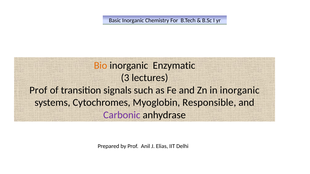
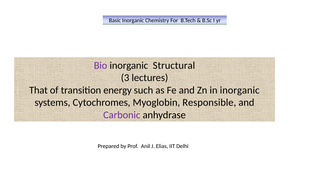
Bio colour: orange -> purple
Enzymatic: Enzymatic -> Structural
Prof at (38, 90): Prof -> That
signals: signals -> energy
